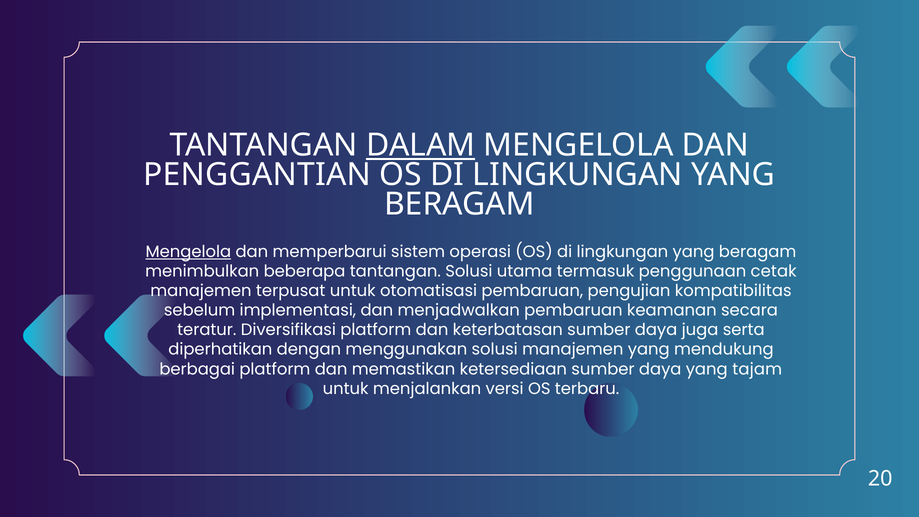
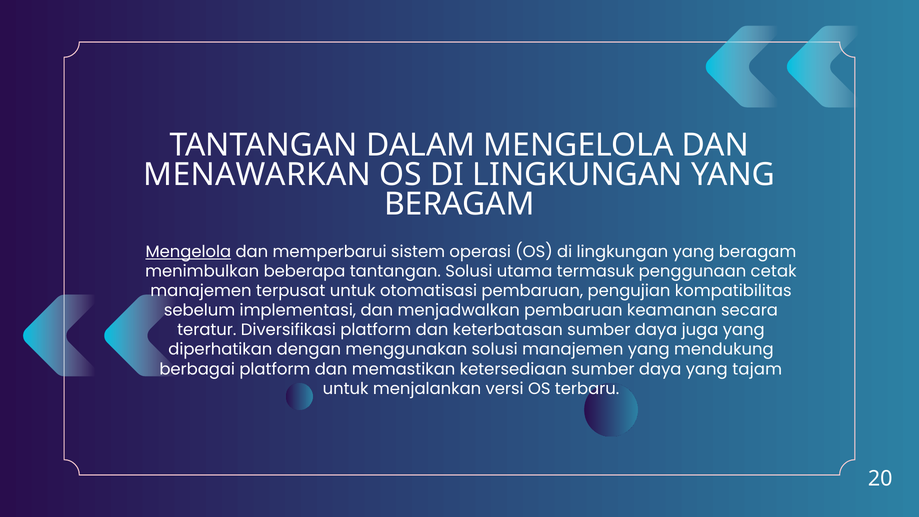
DALAM underline: present -> none
PENGGANTIAN: PENGGANTIAN -> MENAWARKAN
juga serta: serta -> yang
